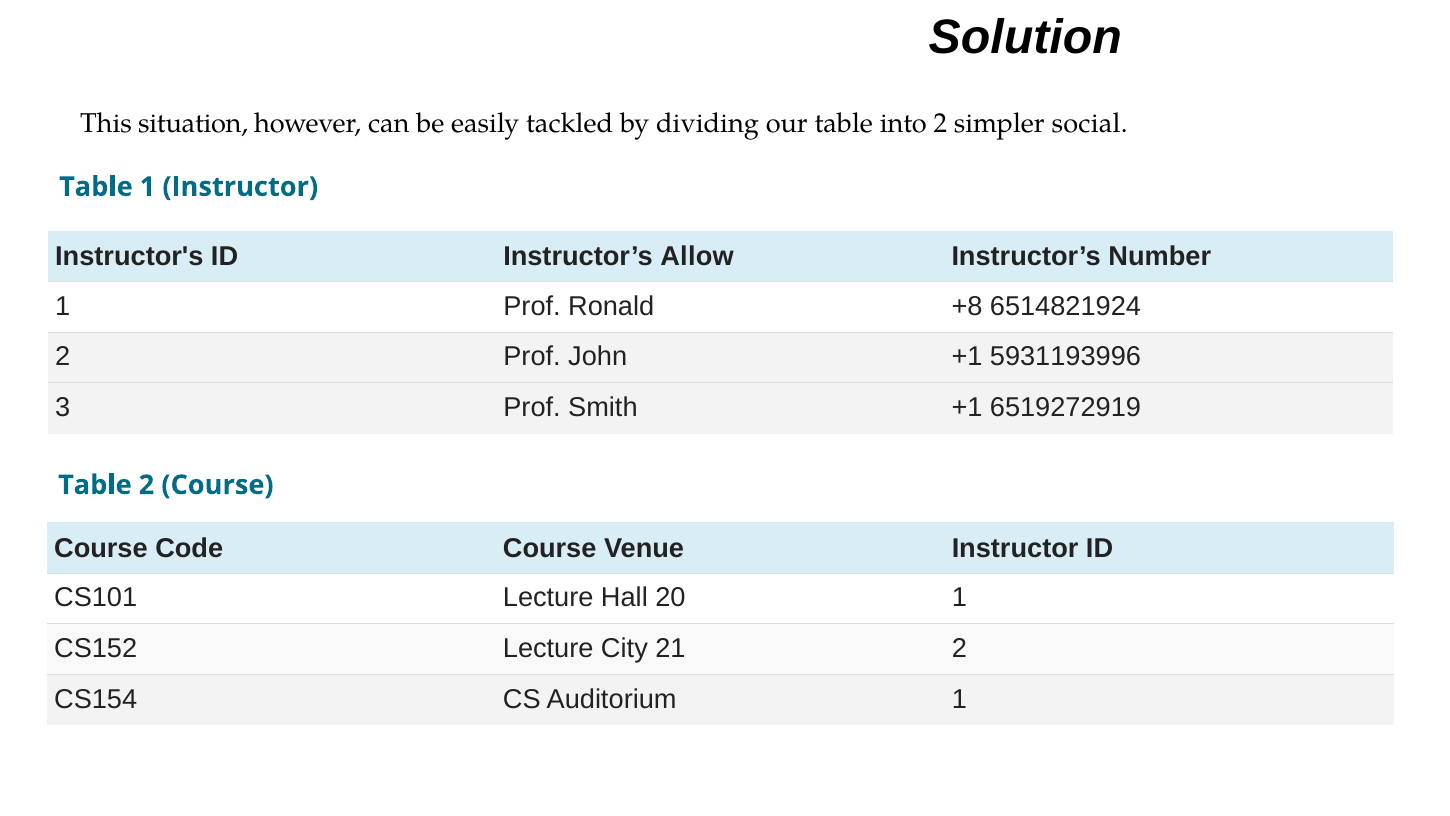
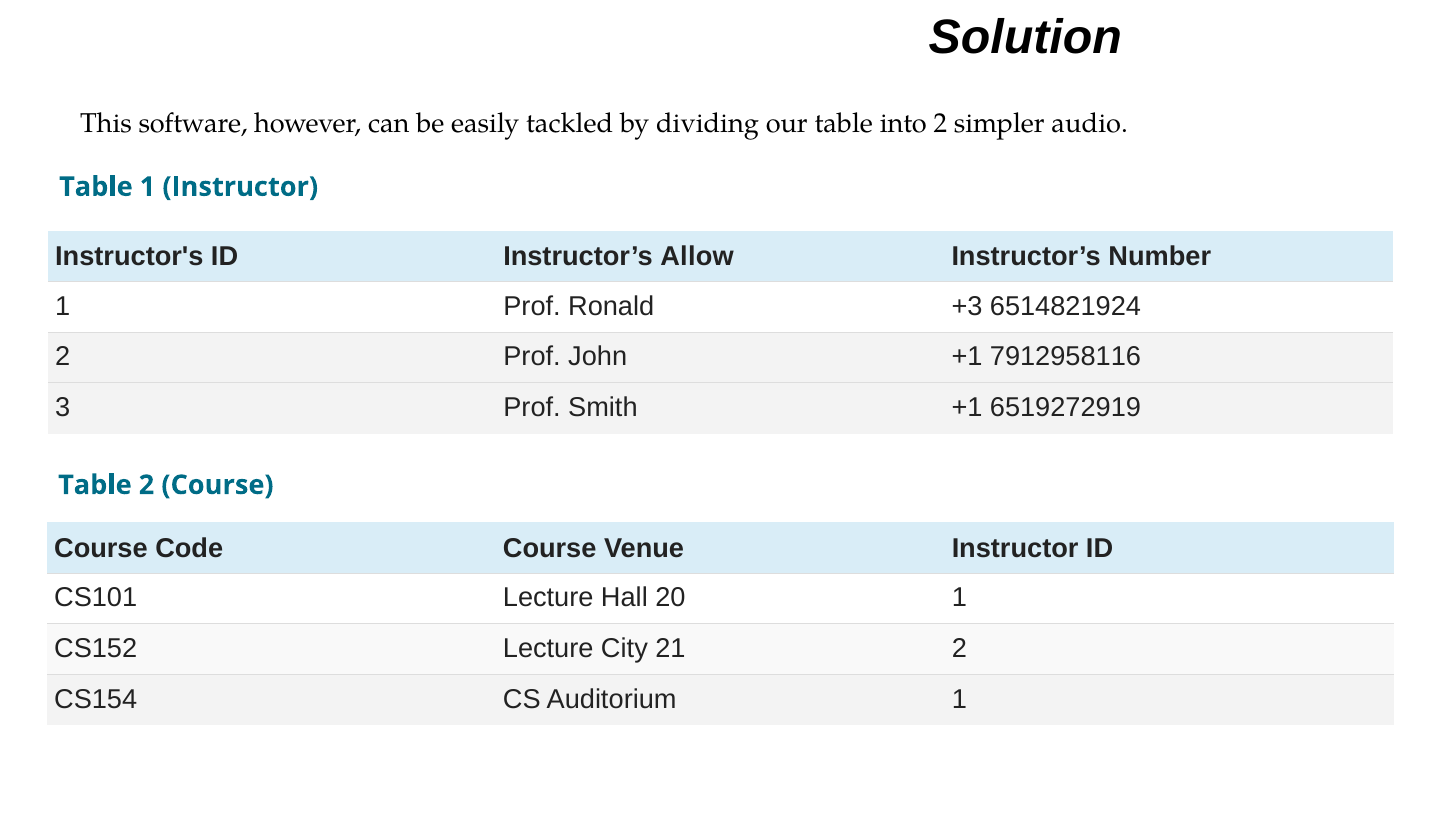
situation: situation -> software
social: social -> audio
+8: +8 -> +3
5931193996: 5931193996 -> 7912958116
